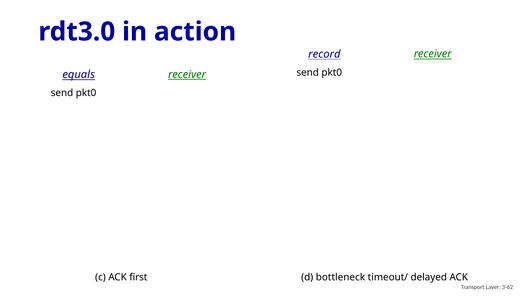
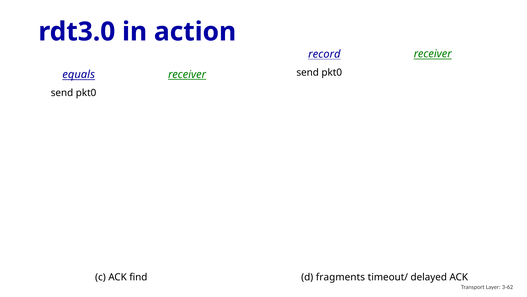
first: first -> find
bottleneck: bottleneck -> fragments
